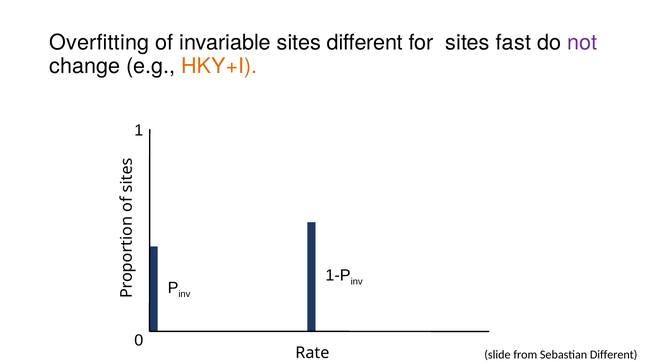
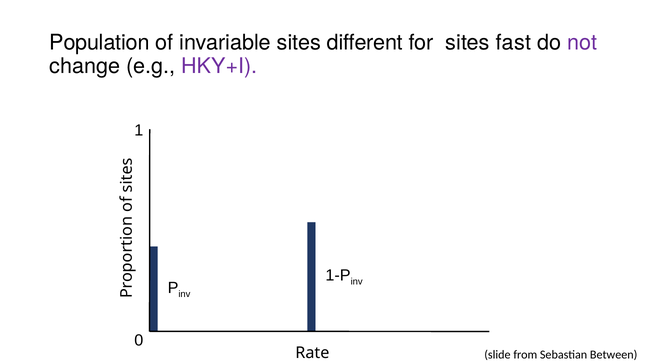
Overfitting: Overfitting -> Population
HKY+I colour: orange -> purple
Sebastian Different: Different -> Between
